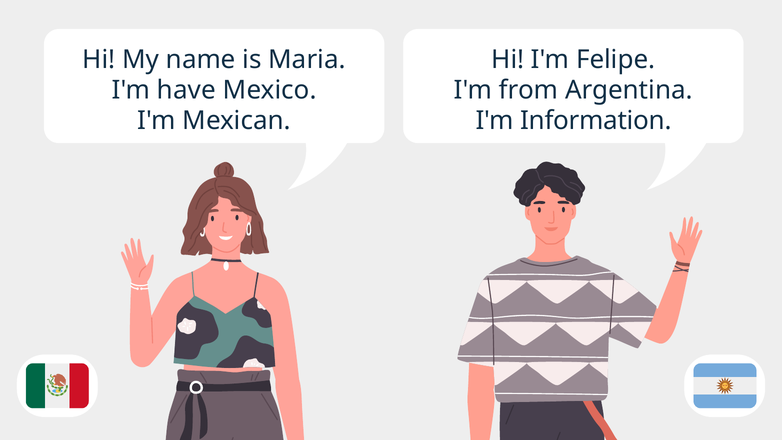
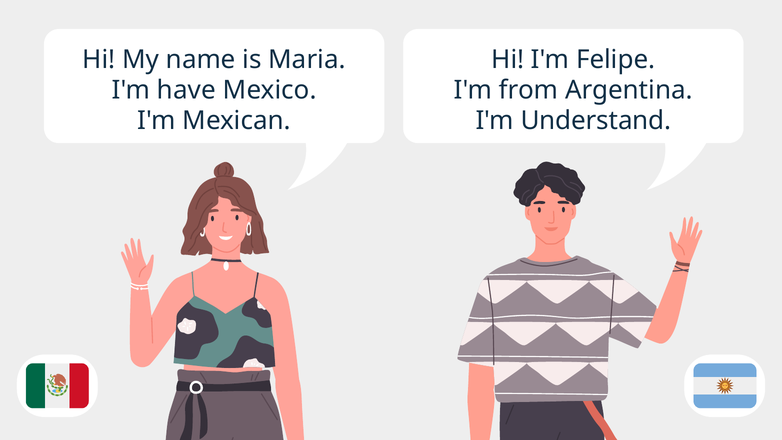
Information: Information -> Understand
